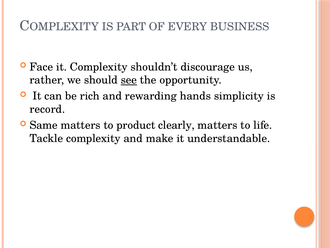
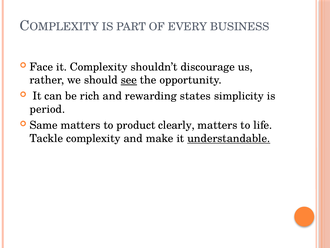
hands: hands -> states
record: record -> period
understandable underline: none -> present
